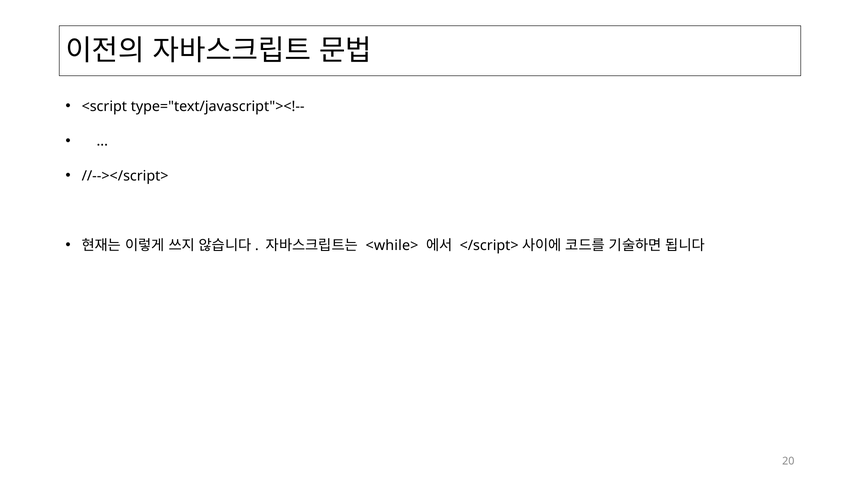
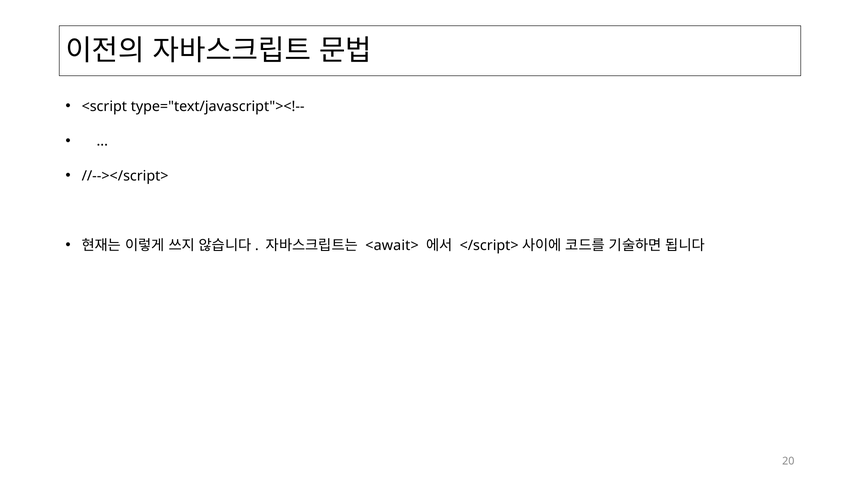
<while>: <while> -> <await>
